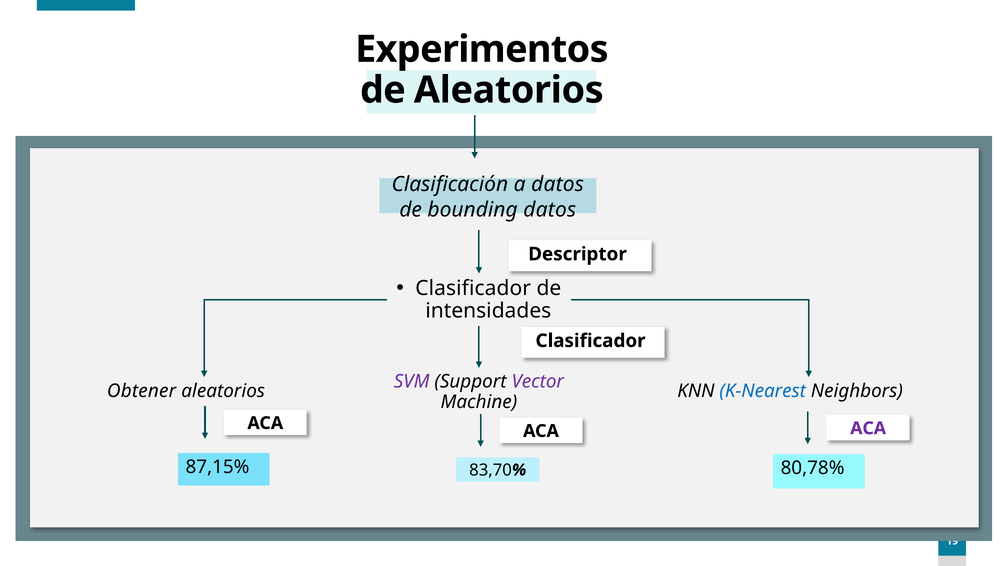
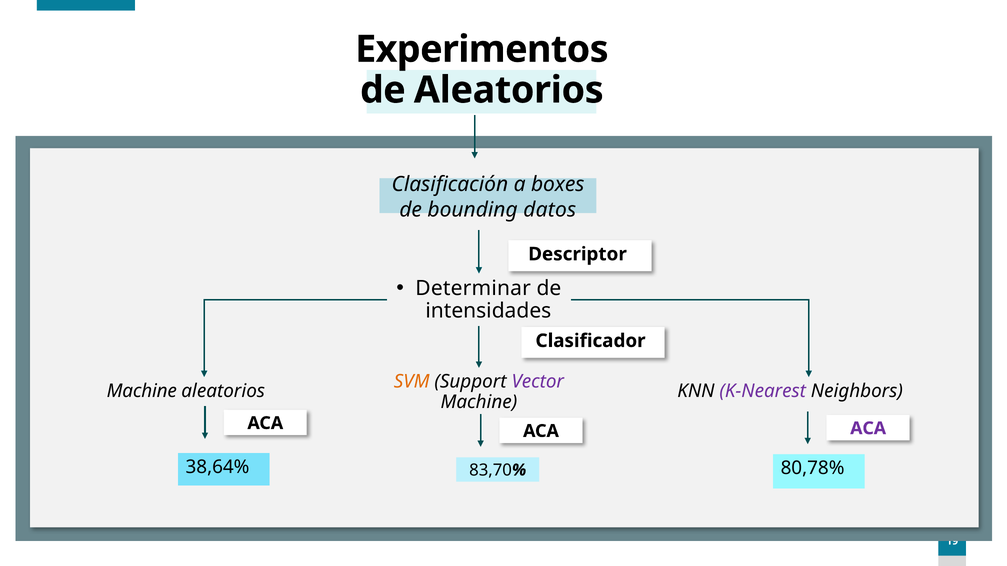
a datos: datos -> boxes
Clasificador at (473, 289): Clasificador -> Determinar
SVM colour: purple -> orange
Obtener at (142, 391): Obtener -> Machine
K-Nearest colour: blue -> purple
87,15%: 87,15% -> 38,64%
